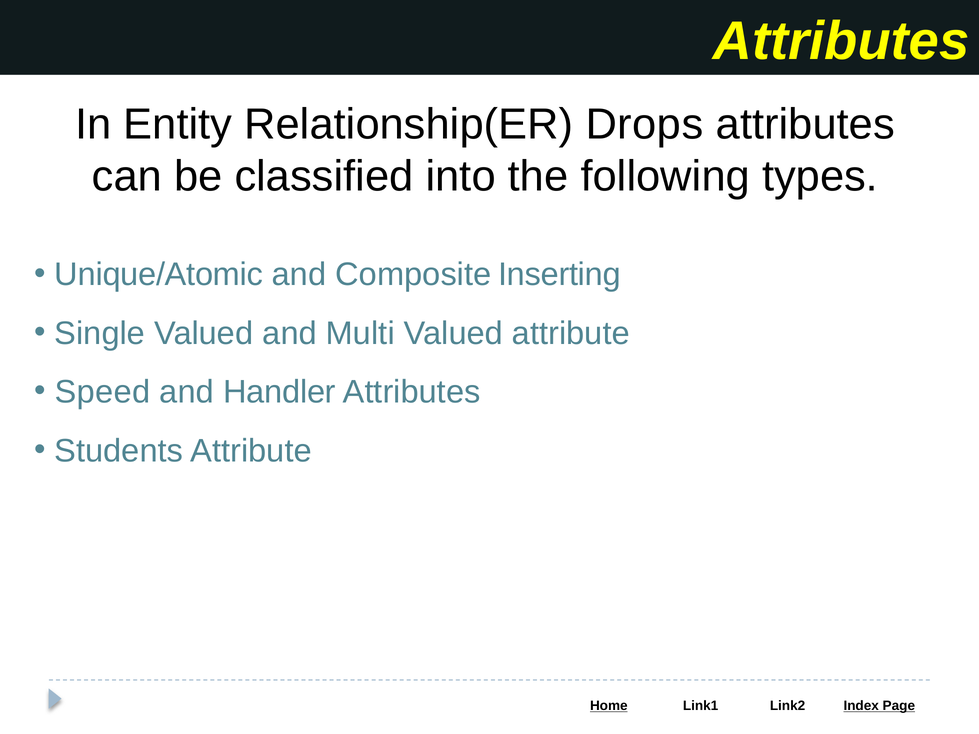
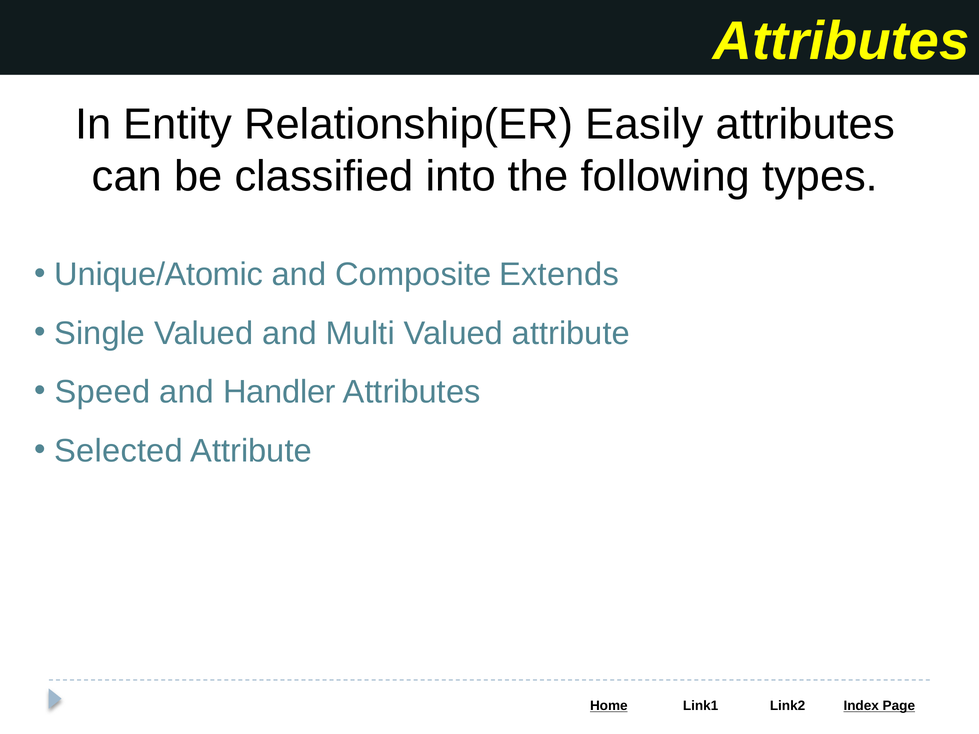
Drops: Drops -> Easily
Inserting: Inserting -> Extends
Students: Students -> Selected
